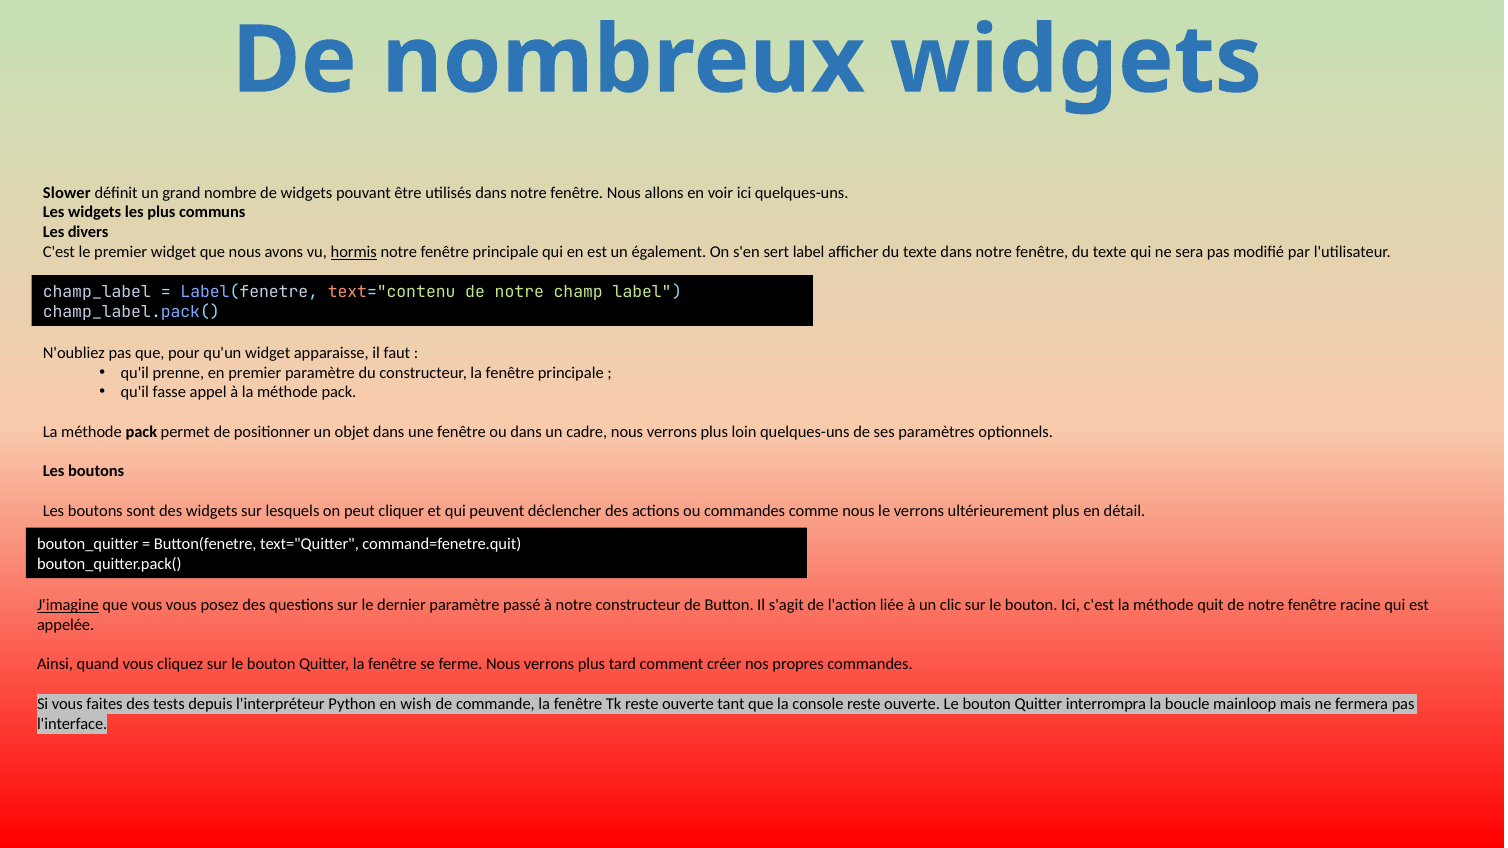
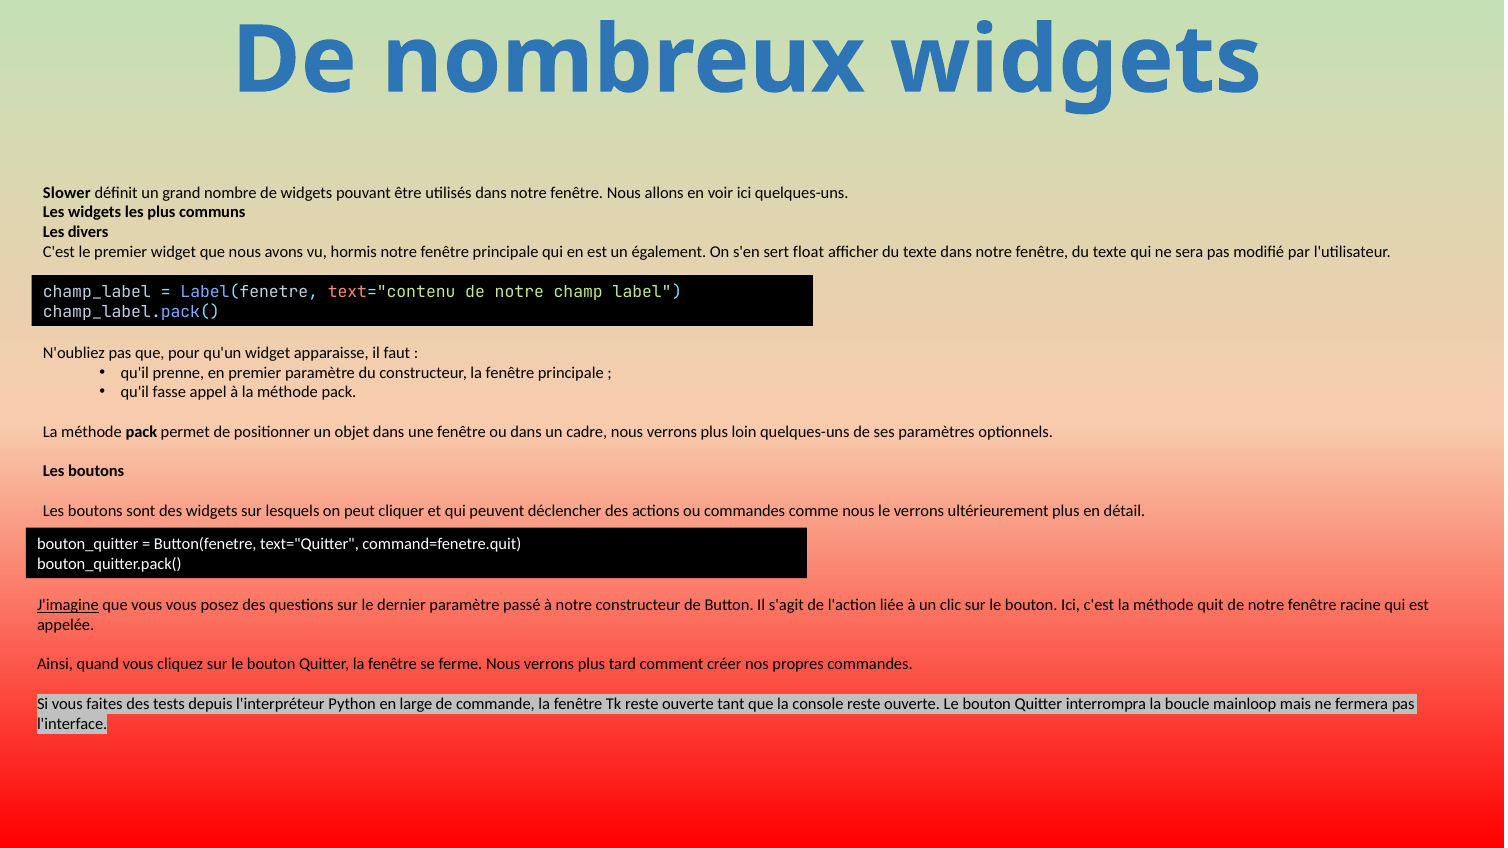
hormis underline: present -> none
sert label: label -> float
wish: wish -> large
